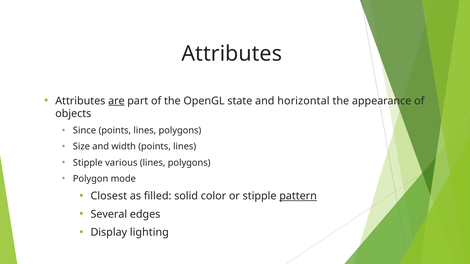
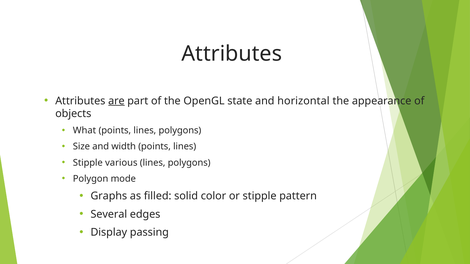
Since: Since -> What
Closest: Closest -> Graphs
pattern underline: present -> none
lighting: lighting -> passing
